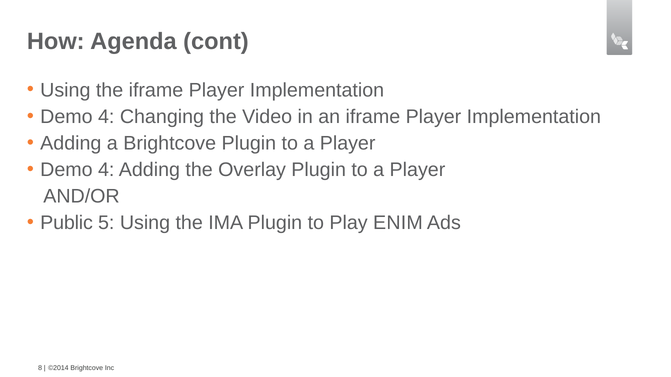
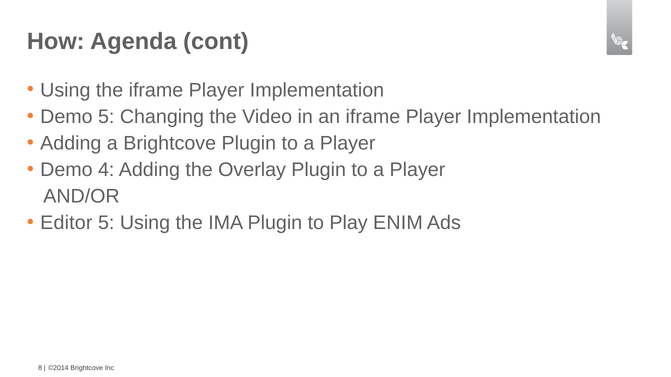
4 at (106, 117): 4 -> 5
Public: Public -> Editor
